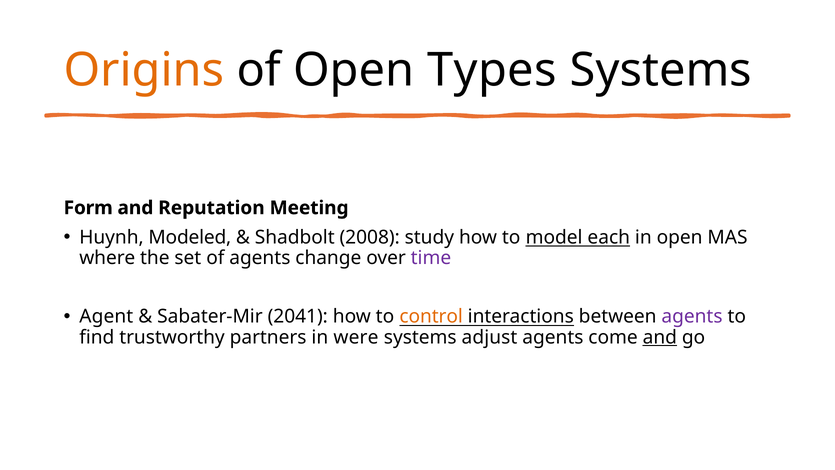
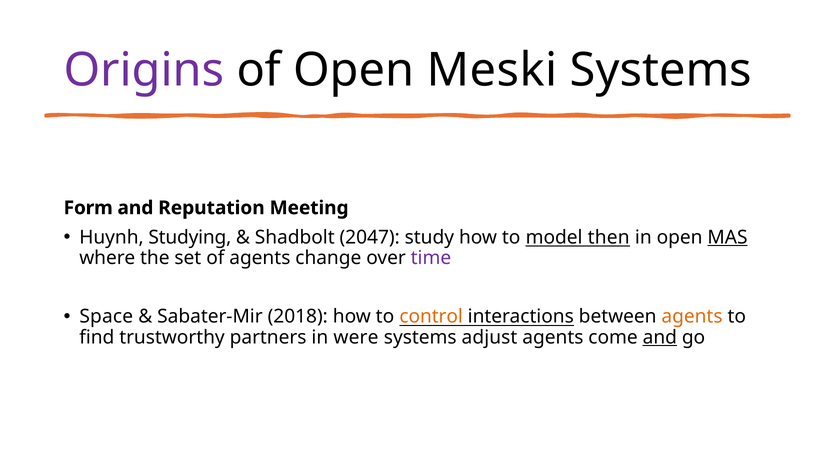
Origins colour: orange -> purple
Types: Types -> Meski
Modeled: Modeled -> Studying
2008: 2008 -> 2047
each: each -> then
MAS underline: none -> present
Agent: Agent -> Space
2041: 2041 -> 2018
agents at (692, 316) colour: purple -> orange
